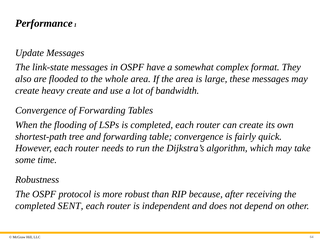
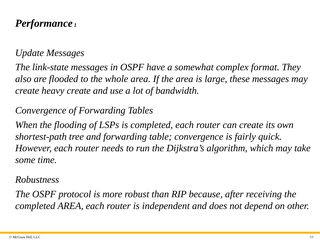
completed SENT: SENT -> AREA
